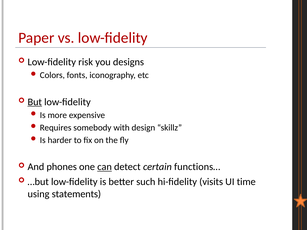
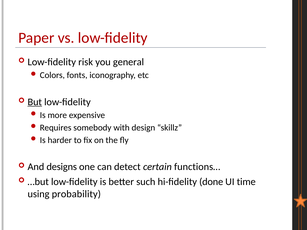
designs: designs -> general
phones: phones -> designs
can underline: present -> none
visits: visits -> done
statements: statements -> probability
